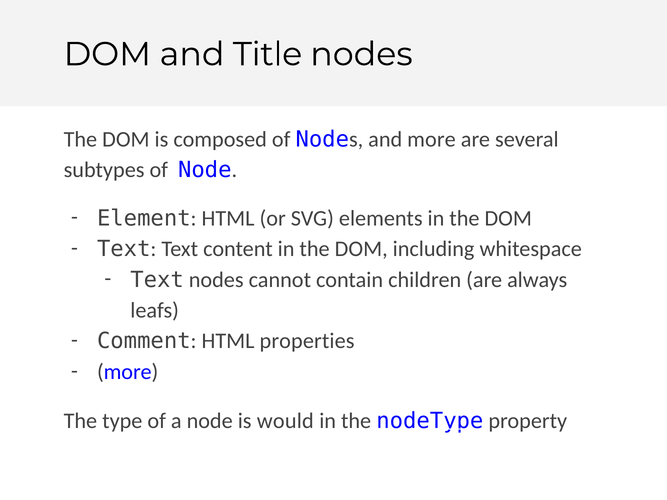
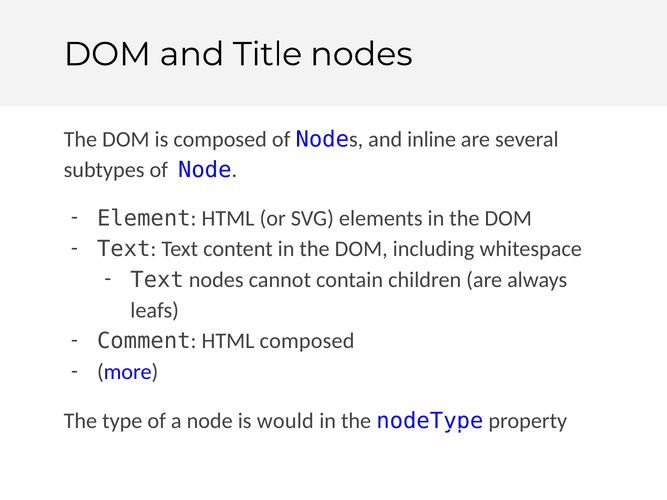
and more: more -> inline
HTML properties: properties -> composed
